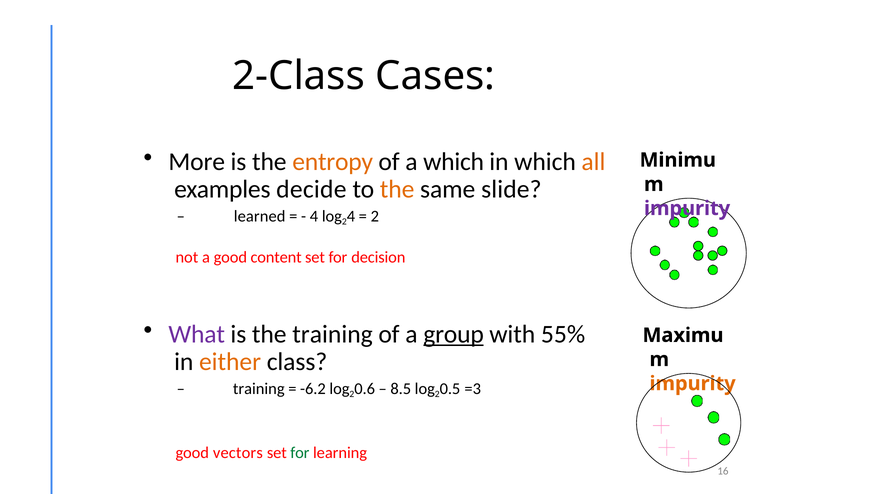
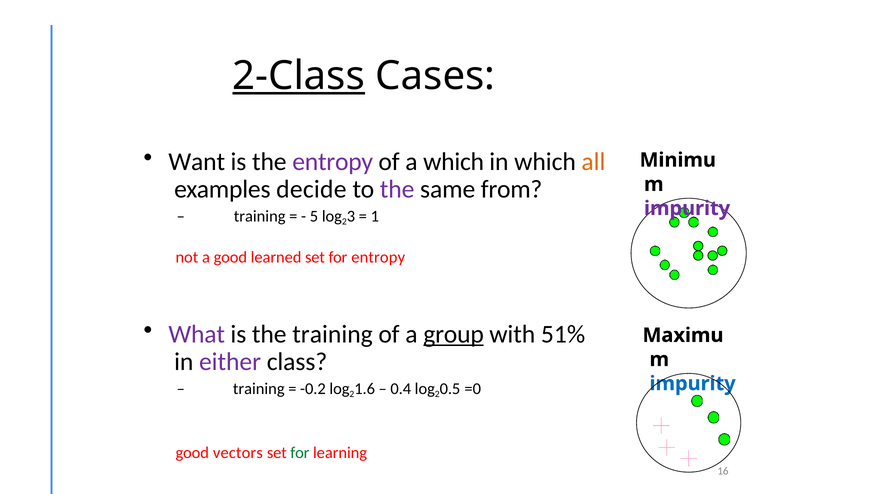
2-Class underline: none -> present
More: More -> Want
entropy at (333, 162) colour: orange -> purple
the at (397, 189) colour: orange -> purple
slide: slide -> from
learned at (260, 216): learned -> training
4 at (314, 216): 4 -> 5
4 at (351, 216): 4 -> 3
2 at (375, 216): 2 -> 1
content: content -> learned
for decision: decision -> entropy
55%: 55% -> 51%
either colour: orange -> purple
impurity at (693, 383) colour: orange -> blue
-6.2: -6.2 -> -0.2
0.6: 0.6 -> 1.6
8.5: 8.5 -> 0.4
=3: =3 -> =0
